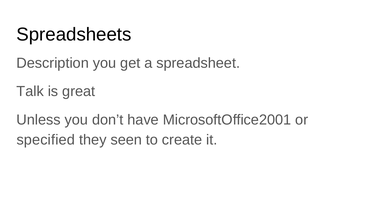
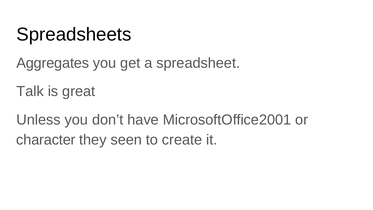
Description: Description -> Aggregates
specified: specified -> character
